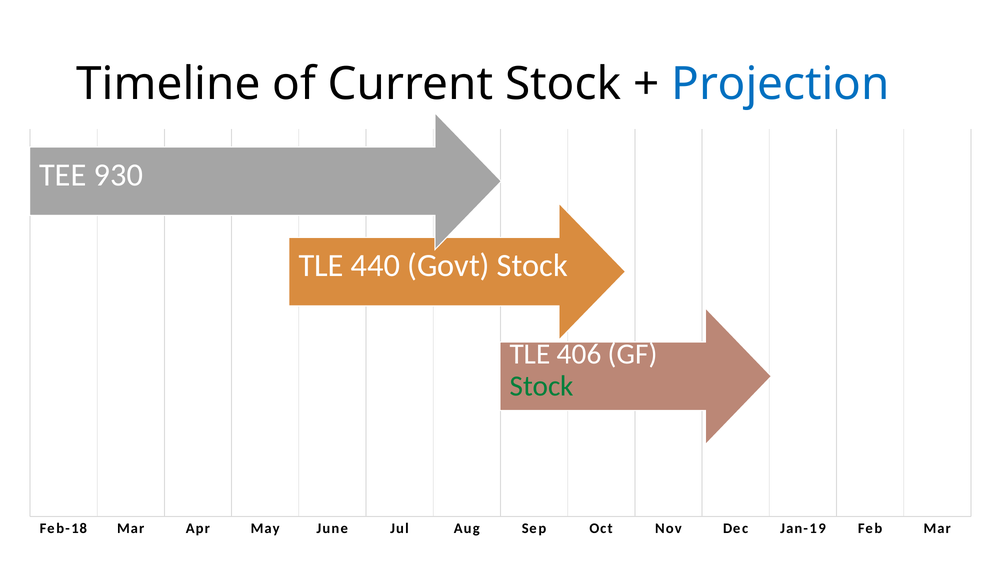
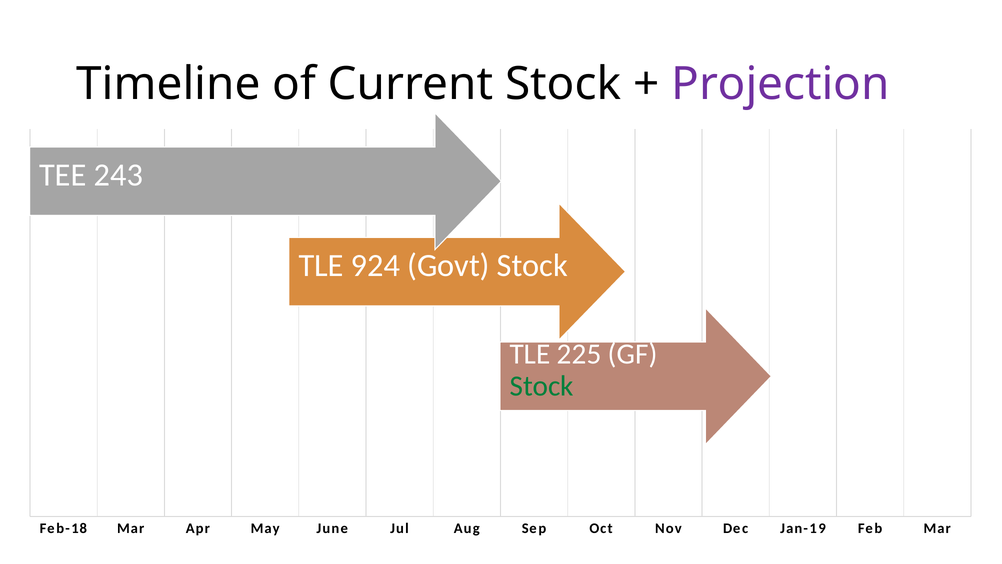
Projection colour: blue -> purple
930: 930 -> 243
440: 440 -> 924
406: 406 -> 225
